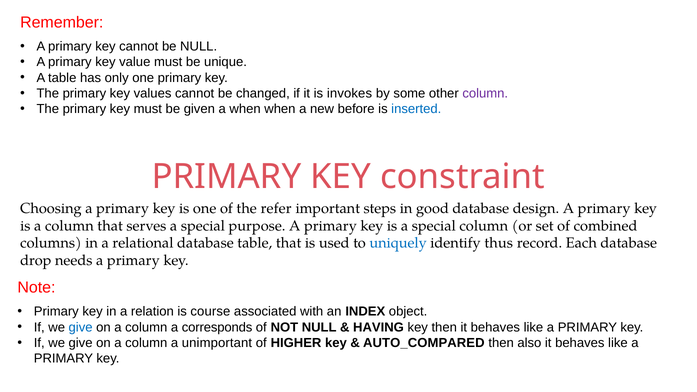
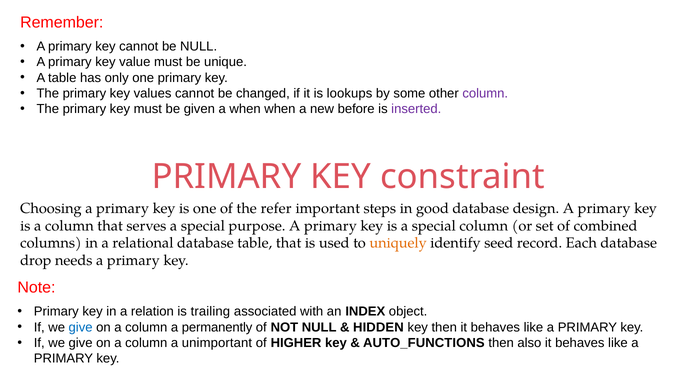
invokes: invokes -> lookups
inserted colour: blue -> purple
uniquely colour: blue -> orange
thus: thus -> seed
course: course -> trailing
corresponds: corresponds -> permanently
HAVING: HAVING -> HIDDEN
AUTO_COMPARED: AUTO_COMPARED -> AUTO_FUNCTIONS
